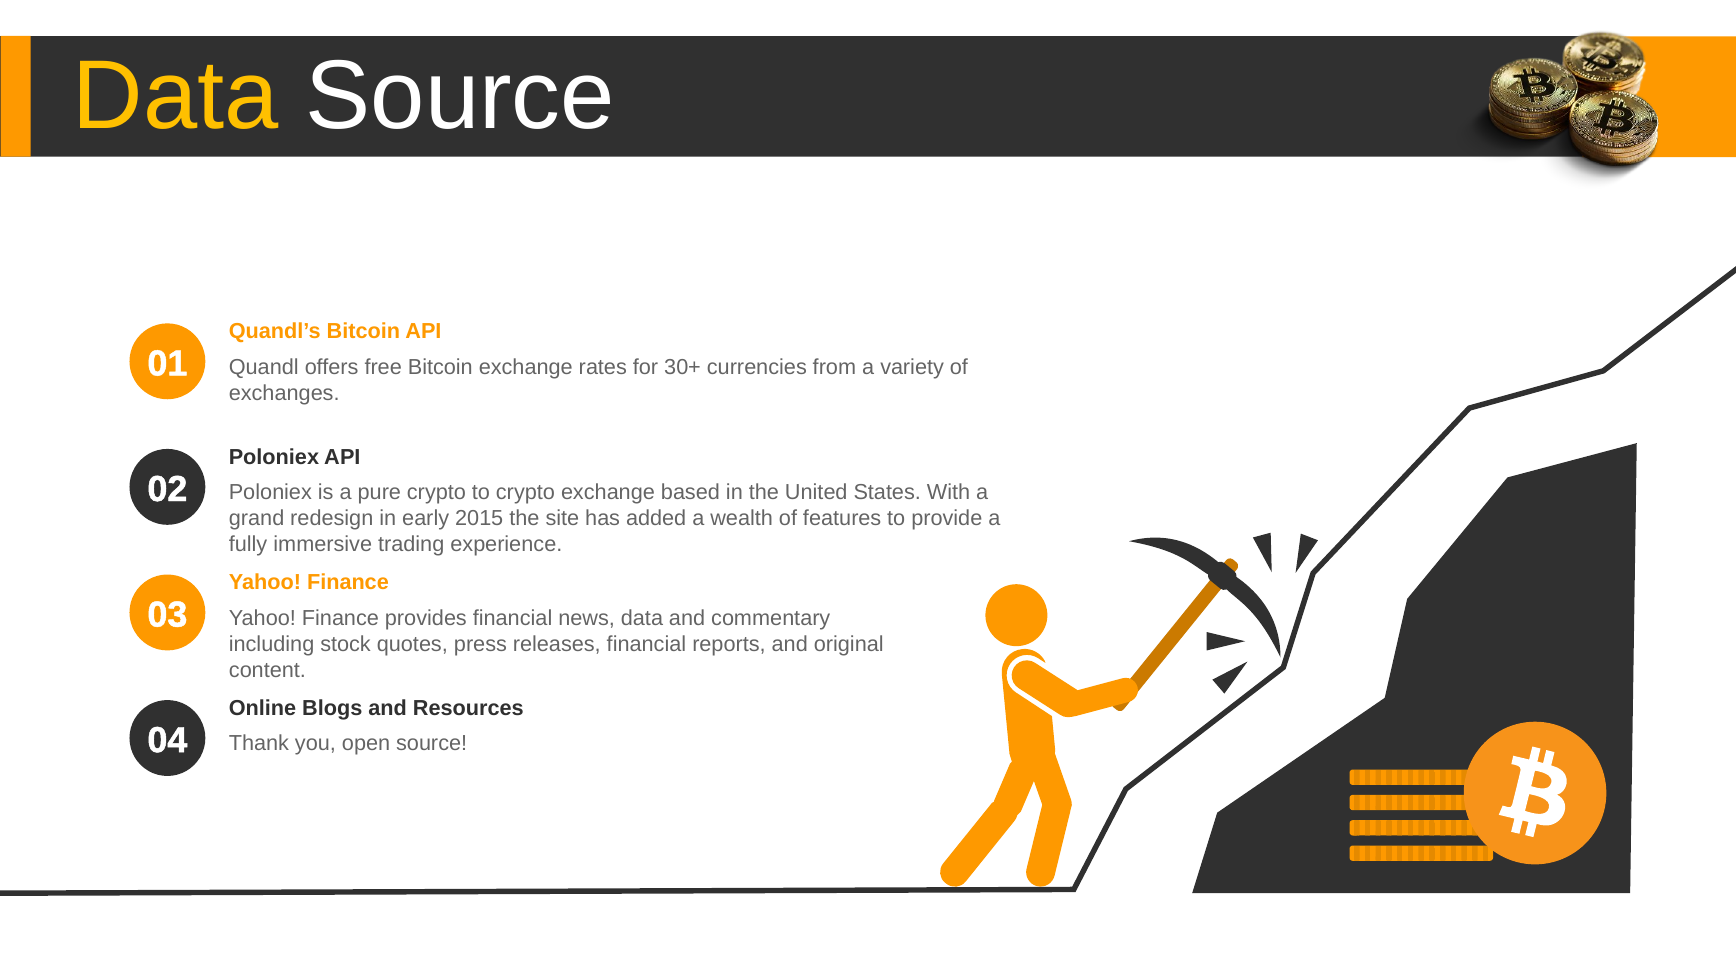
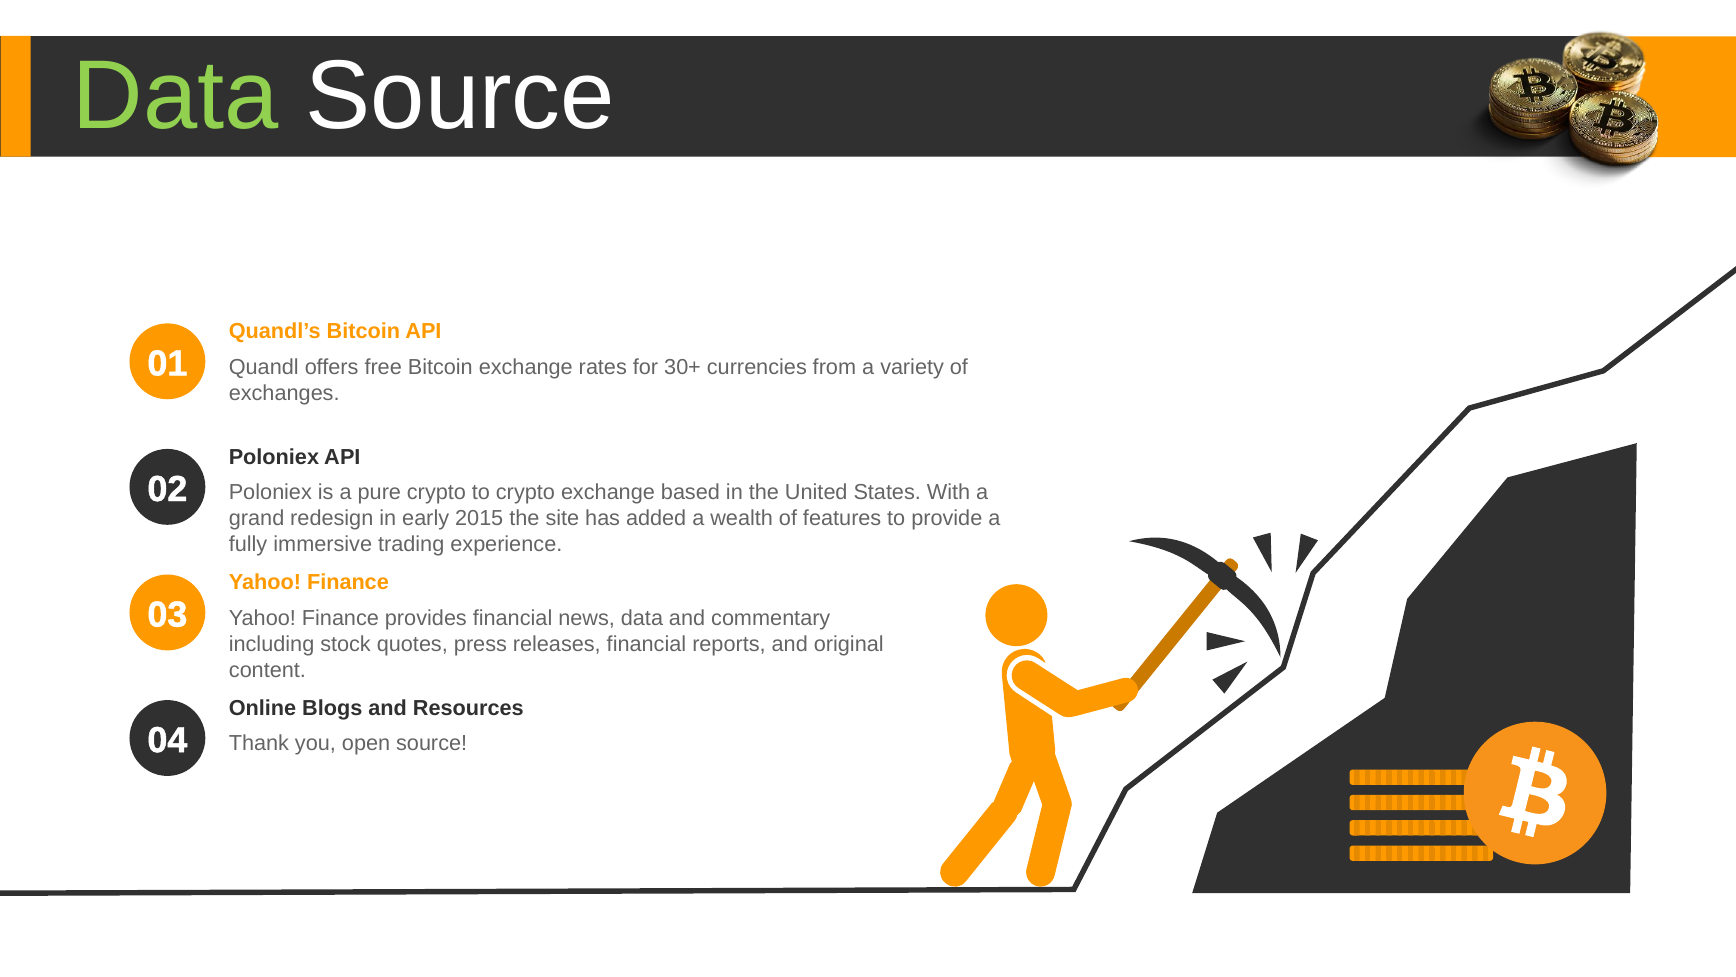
Data at (176, 96) colour: yellow -> light green
